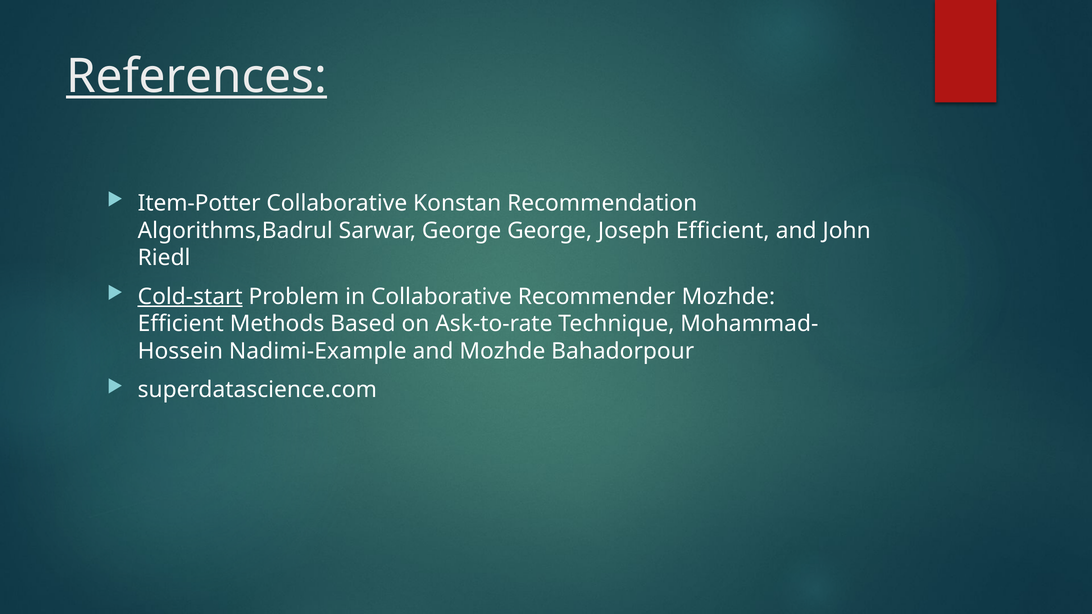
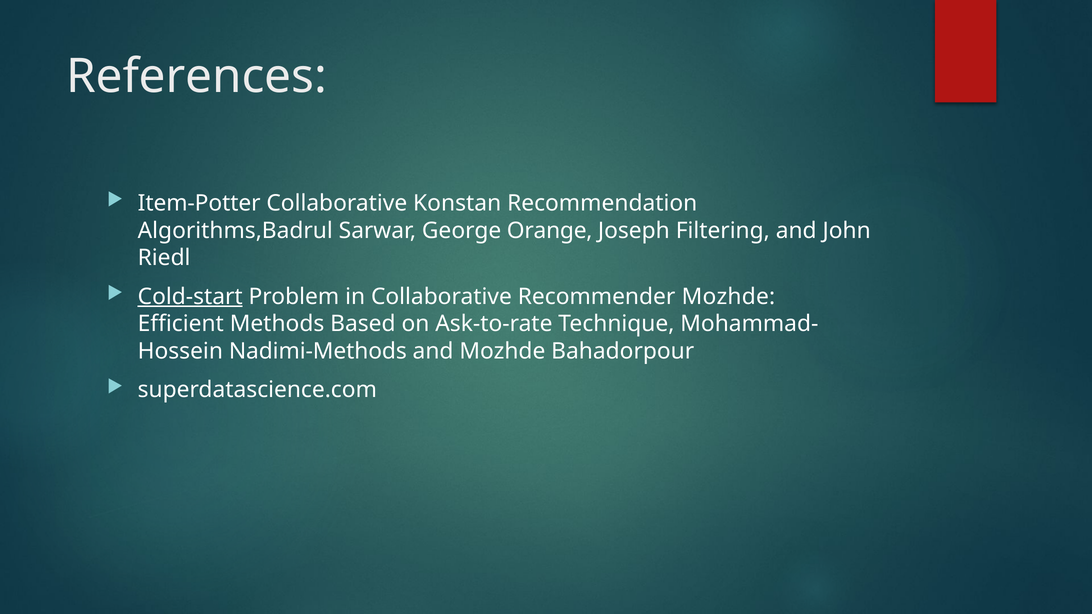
References underline: present -> none
George George: George -> Orange
Joseph Efficient: Efficient -> Filtering
Nadimi-Example: Nadimi-Example -> Nadimi-Methods
